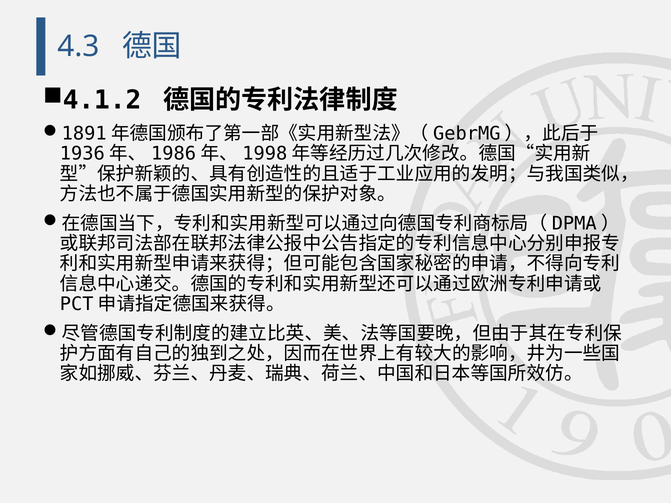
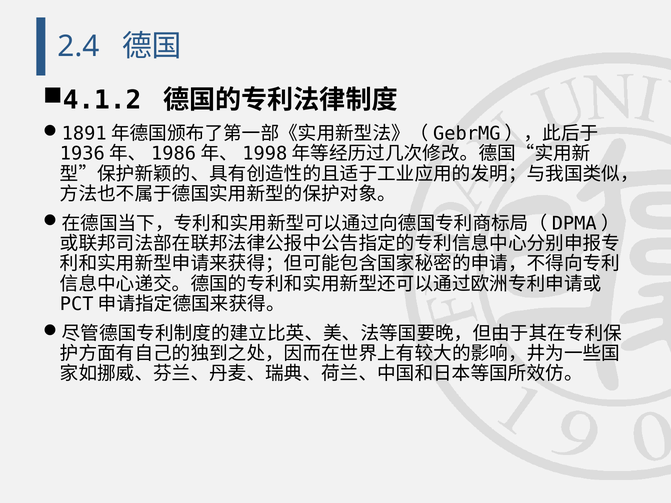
4.3: 4.3 -> 2.4
